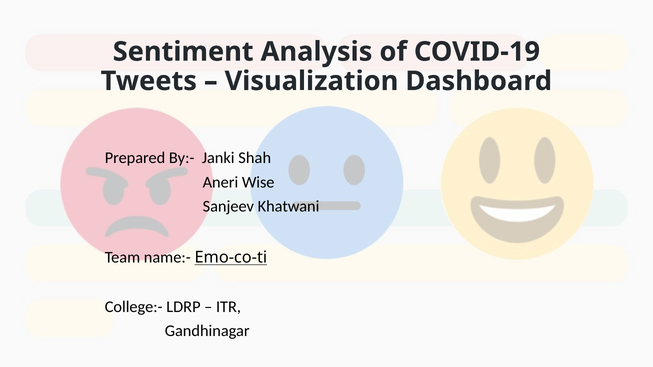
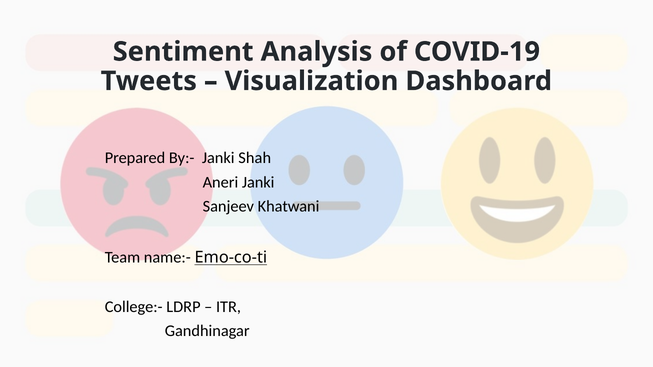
Aneri Wise: Wise -> Janki
